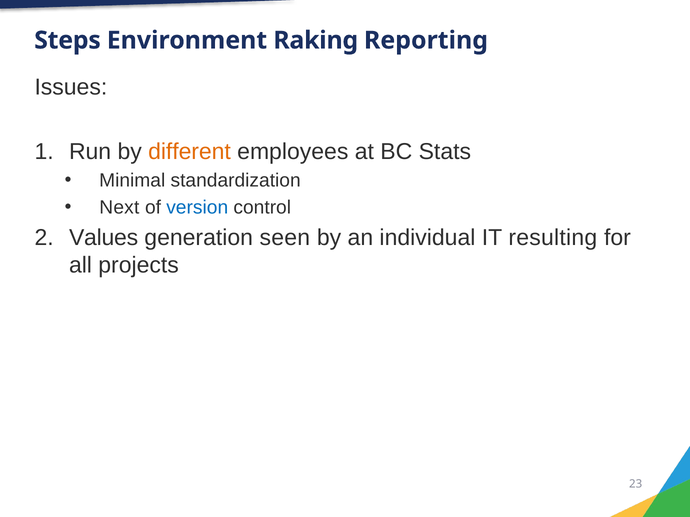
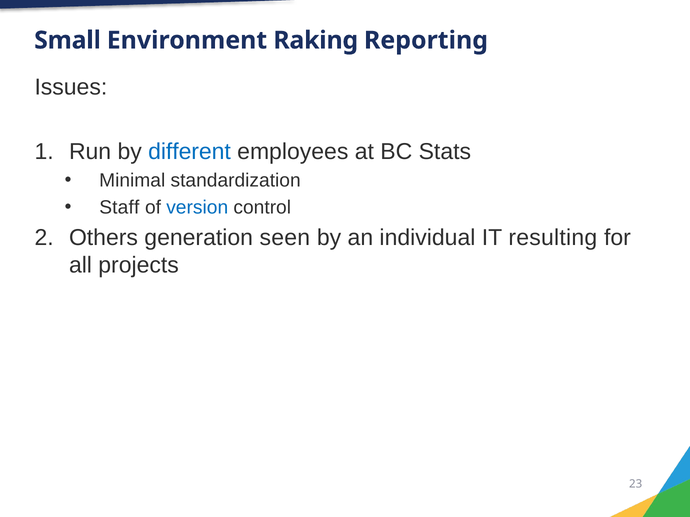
Steps: Steps -> Small
different colour: orange -> blue
Next: Next -> Staff
Values: Values -> Others
